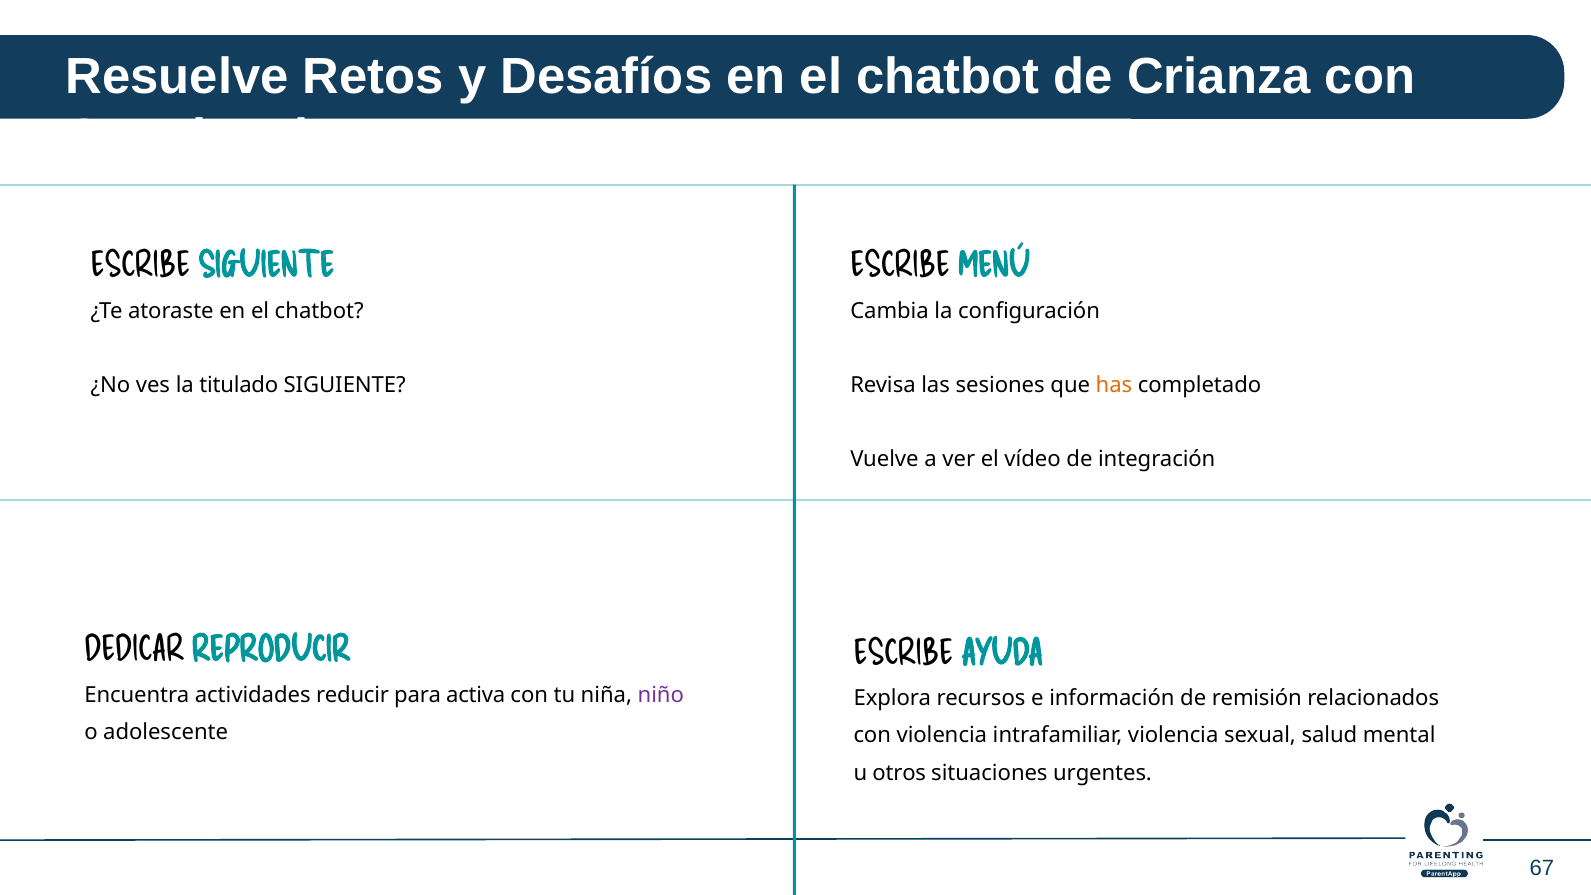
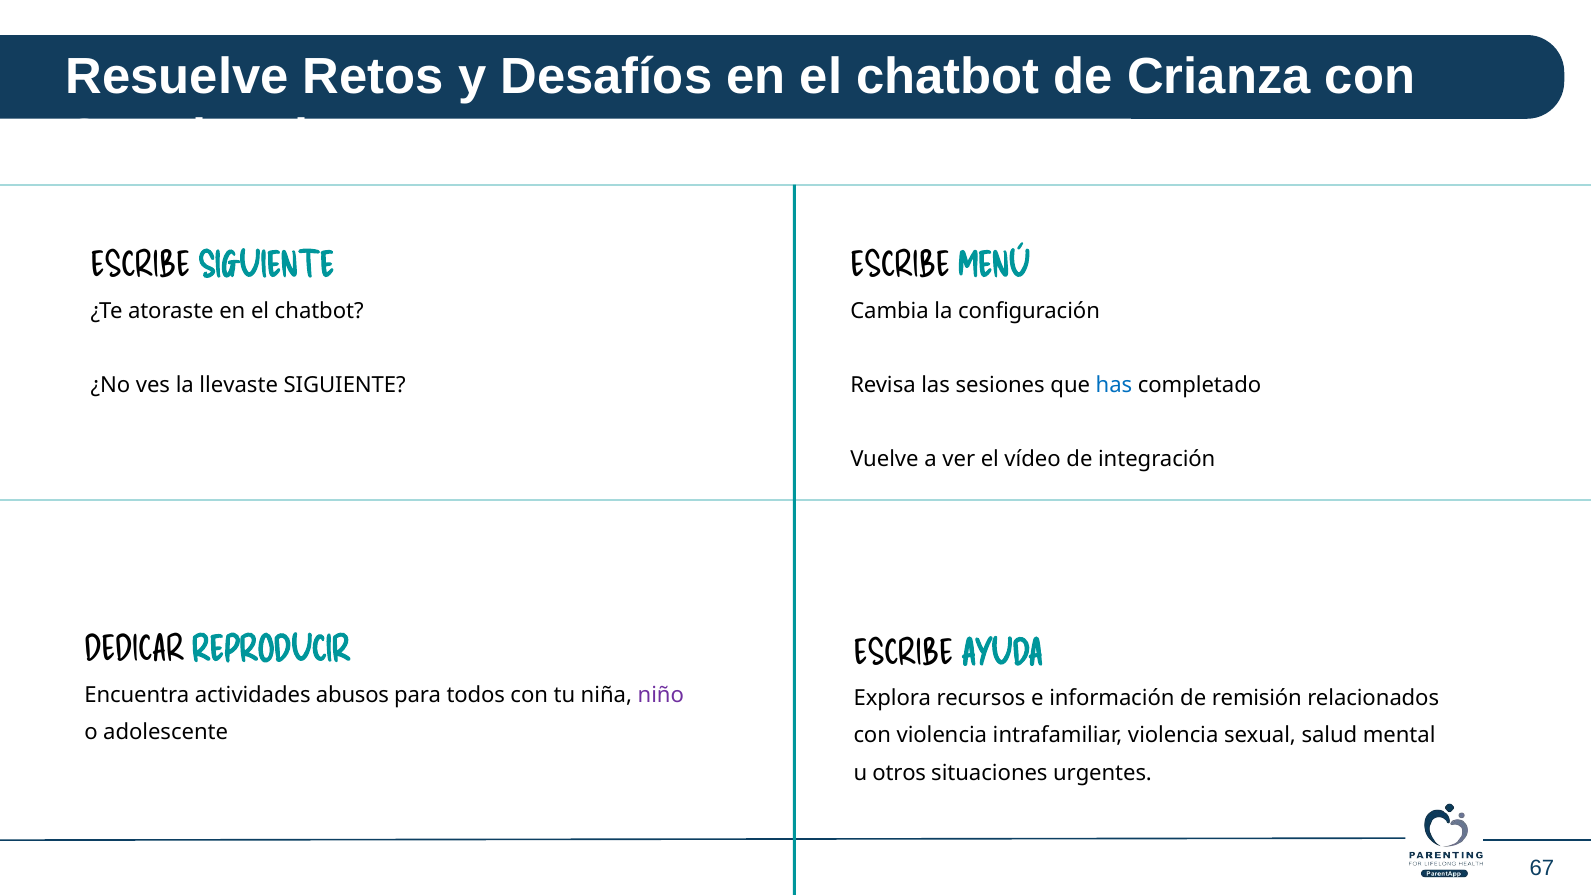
titulado: titulado -> llevaste
has colour: orange -> blue
reducir: reducir -> abusos
activa: activa -> todos
